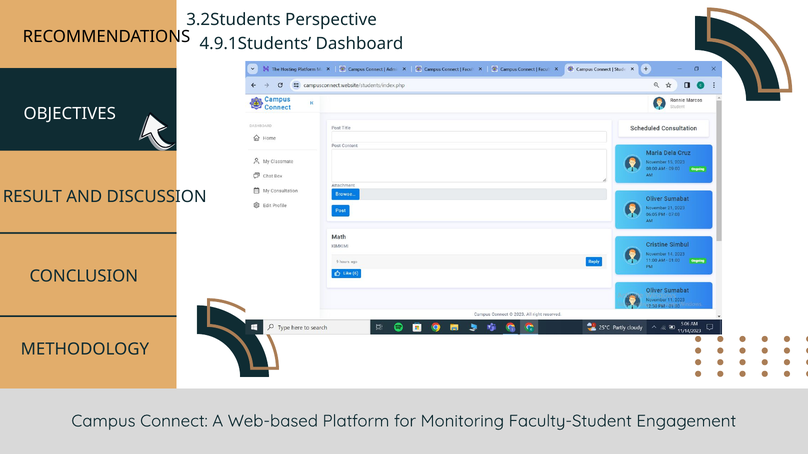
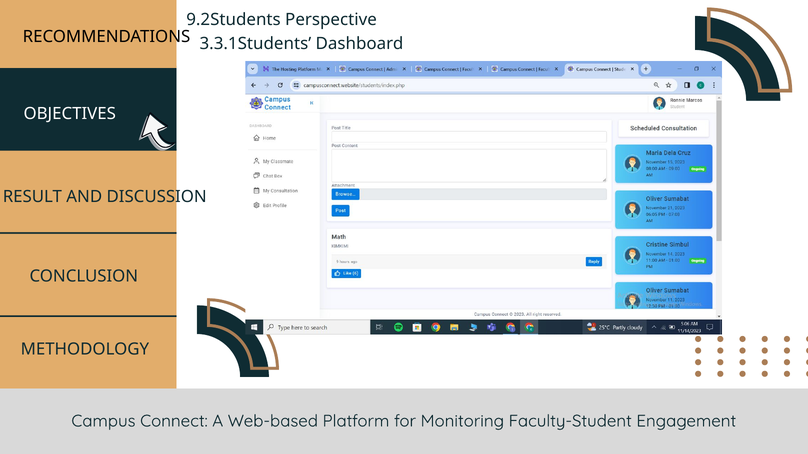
3.2Students: 3.2Students -> 9.2Students
4.9.1Students: 4.9.1Students -> 3.3.1Students
